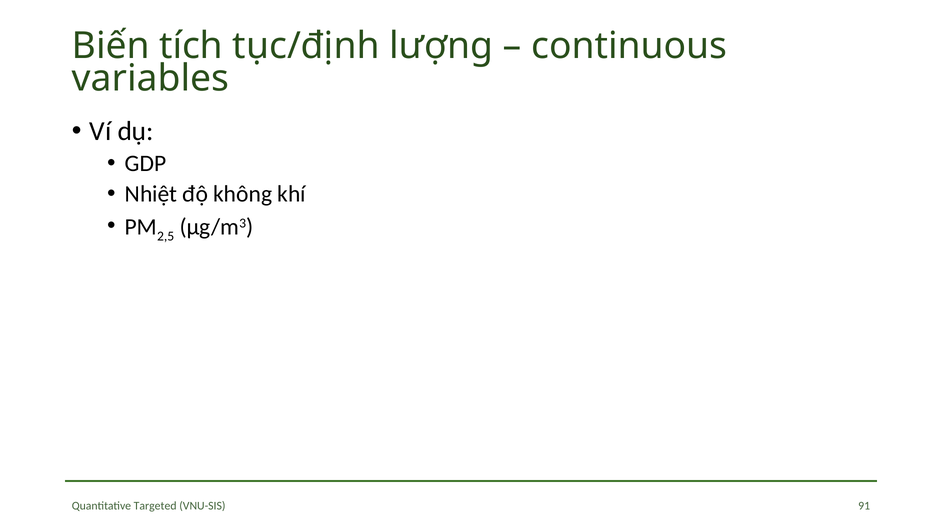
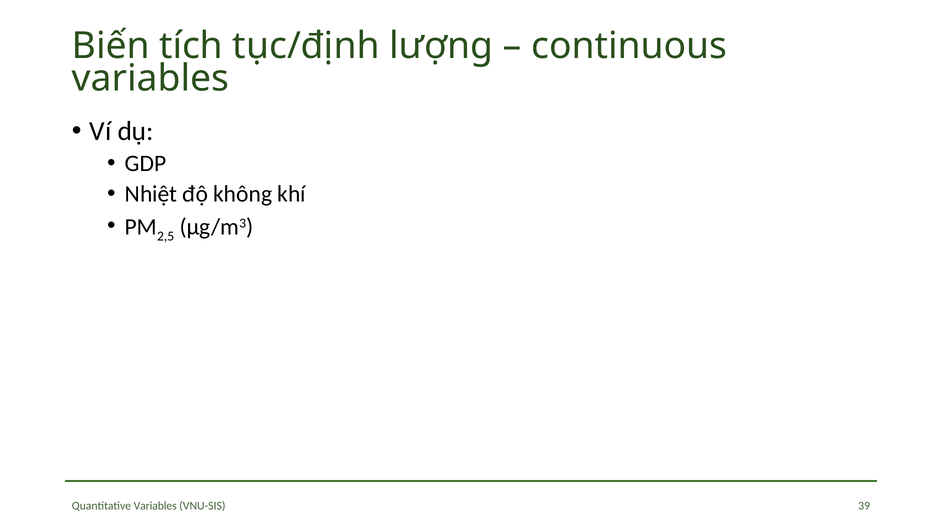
Quantitative Targeted: Targeted -> Variables
91: 91 -> 39
